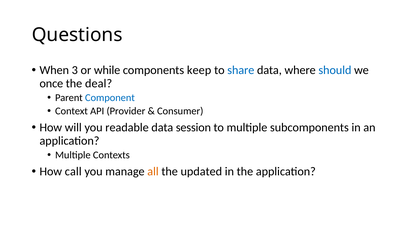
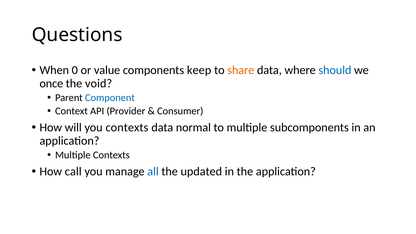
3: 3 -> 0
while: while -> value
share colour: blue -> orange
deal: deal -> void
you readable: readable -> contexts
session: session -> normal
all colour: orange -> blue
